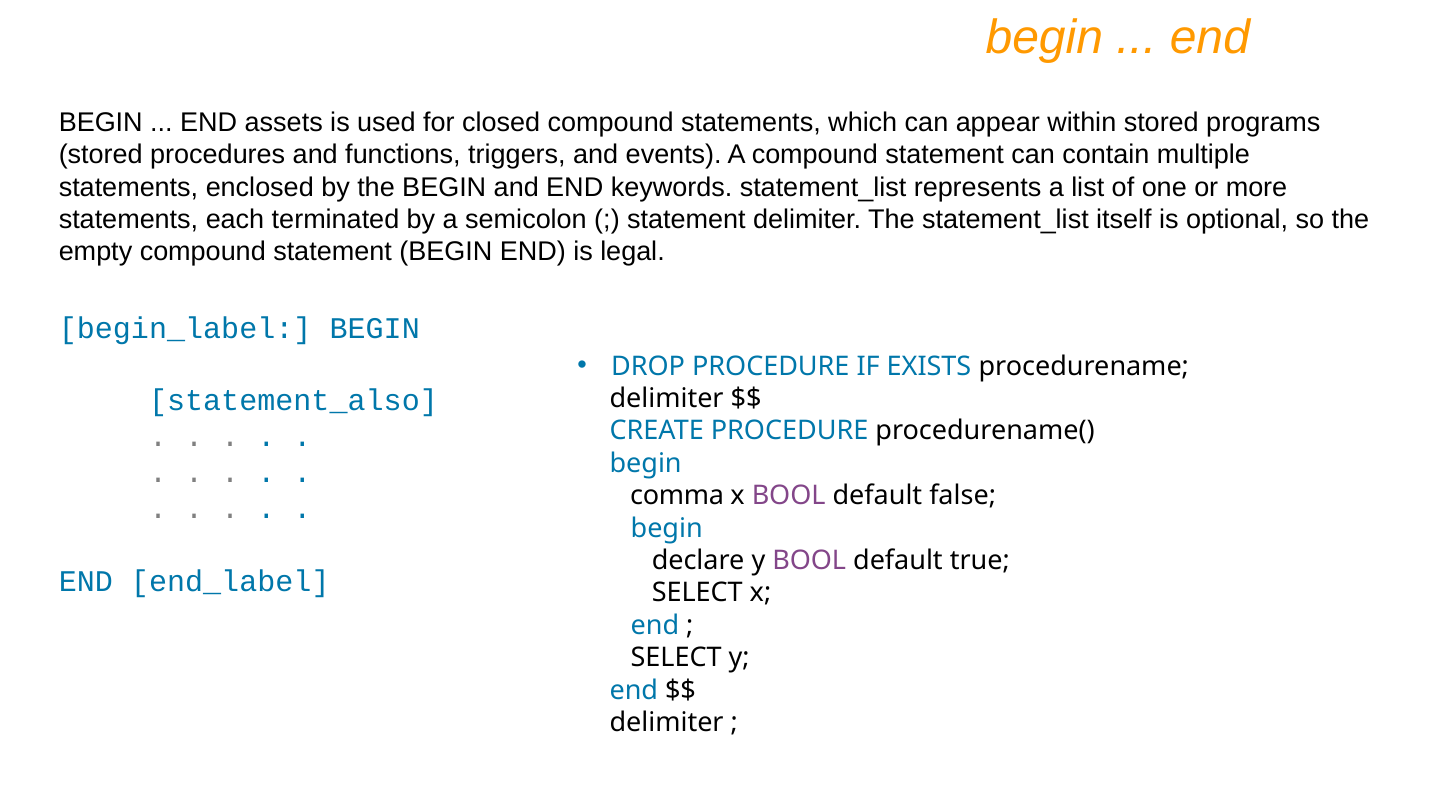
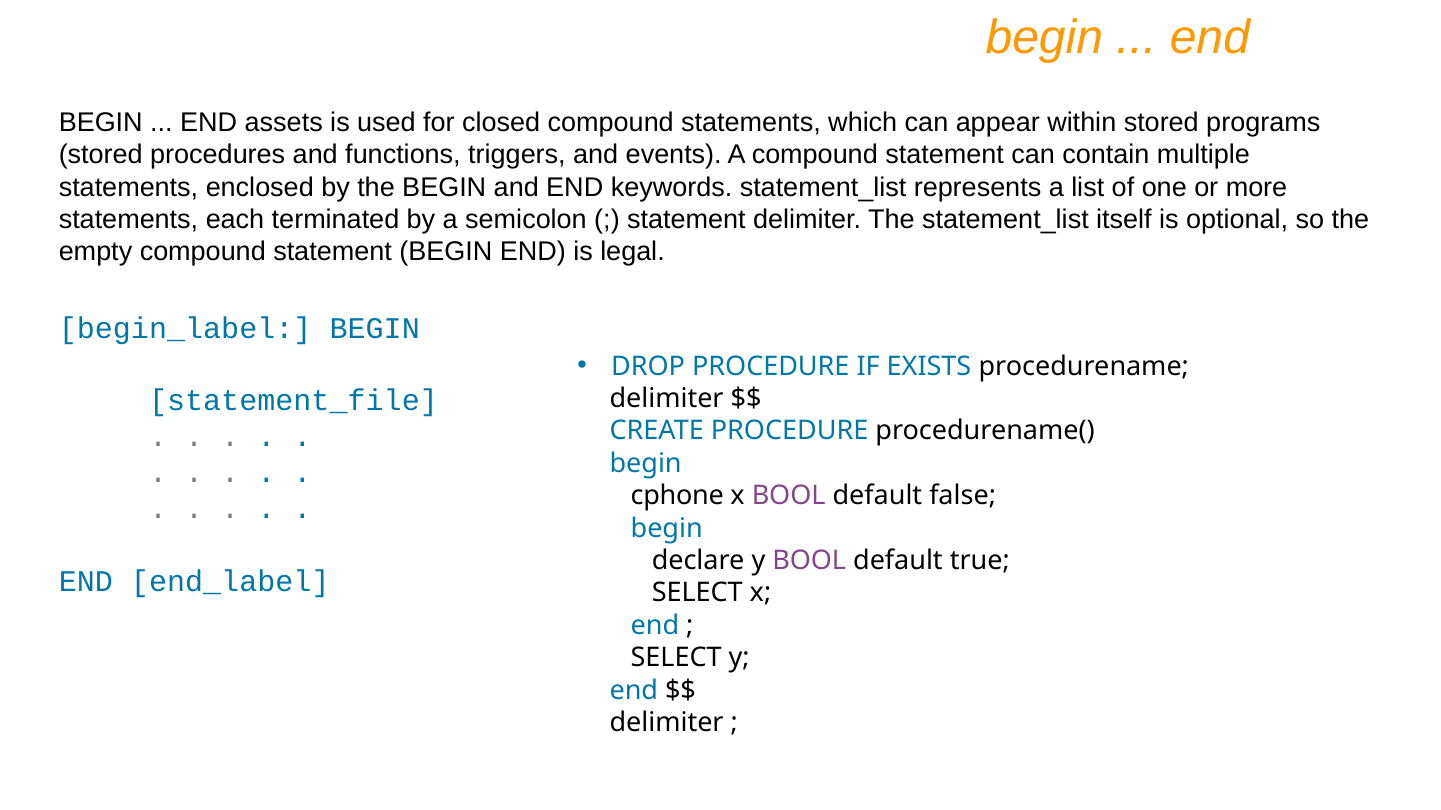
statement_also: statement_also -> statement_file
comma: comma -> cphone
